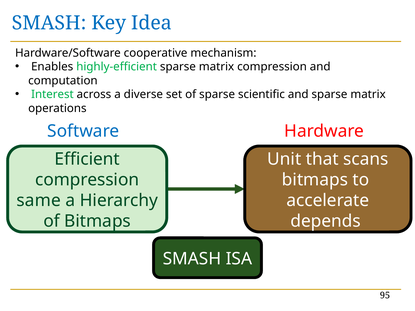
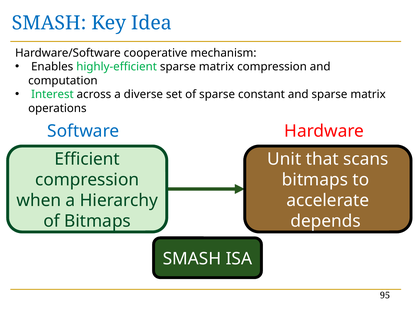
scientific: scientific -> constant
same: same -> when
